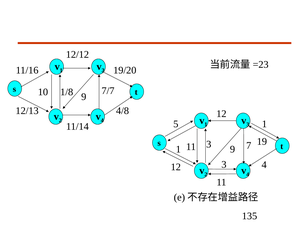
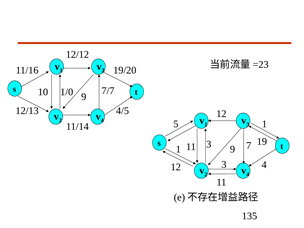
1/8: 1/8 -> 1/0
4/8: 4/8 -> 4/5
